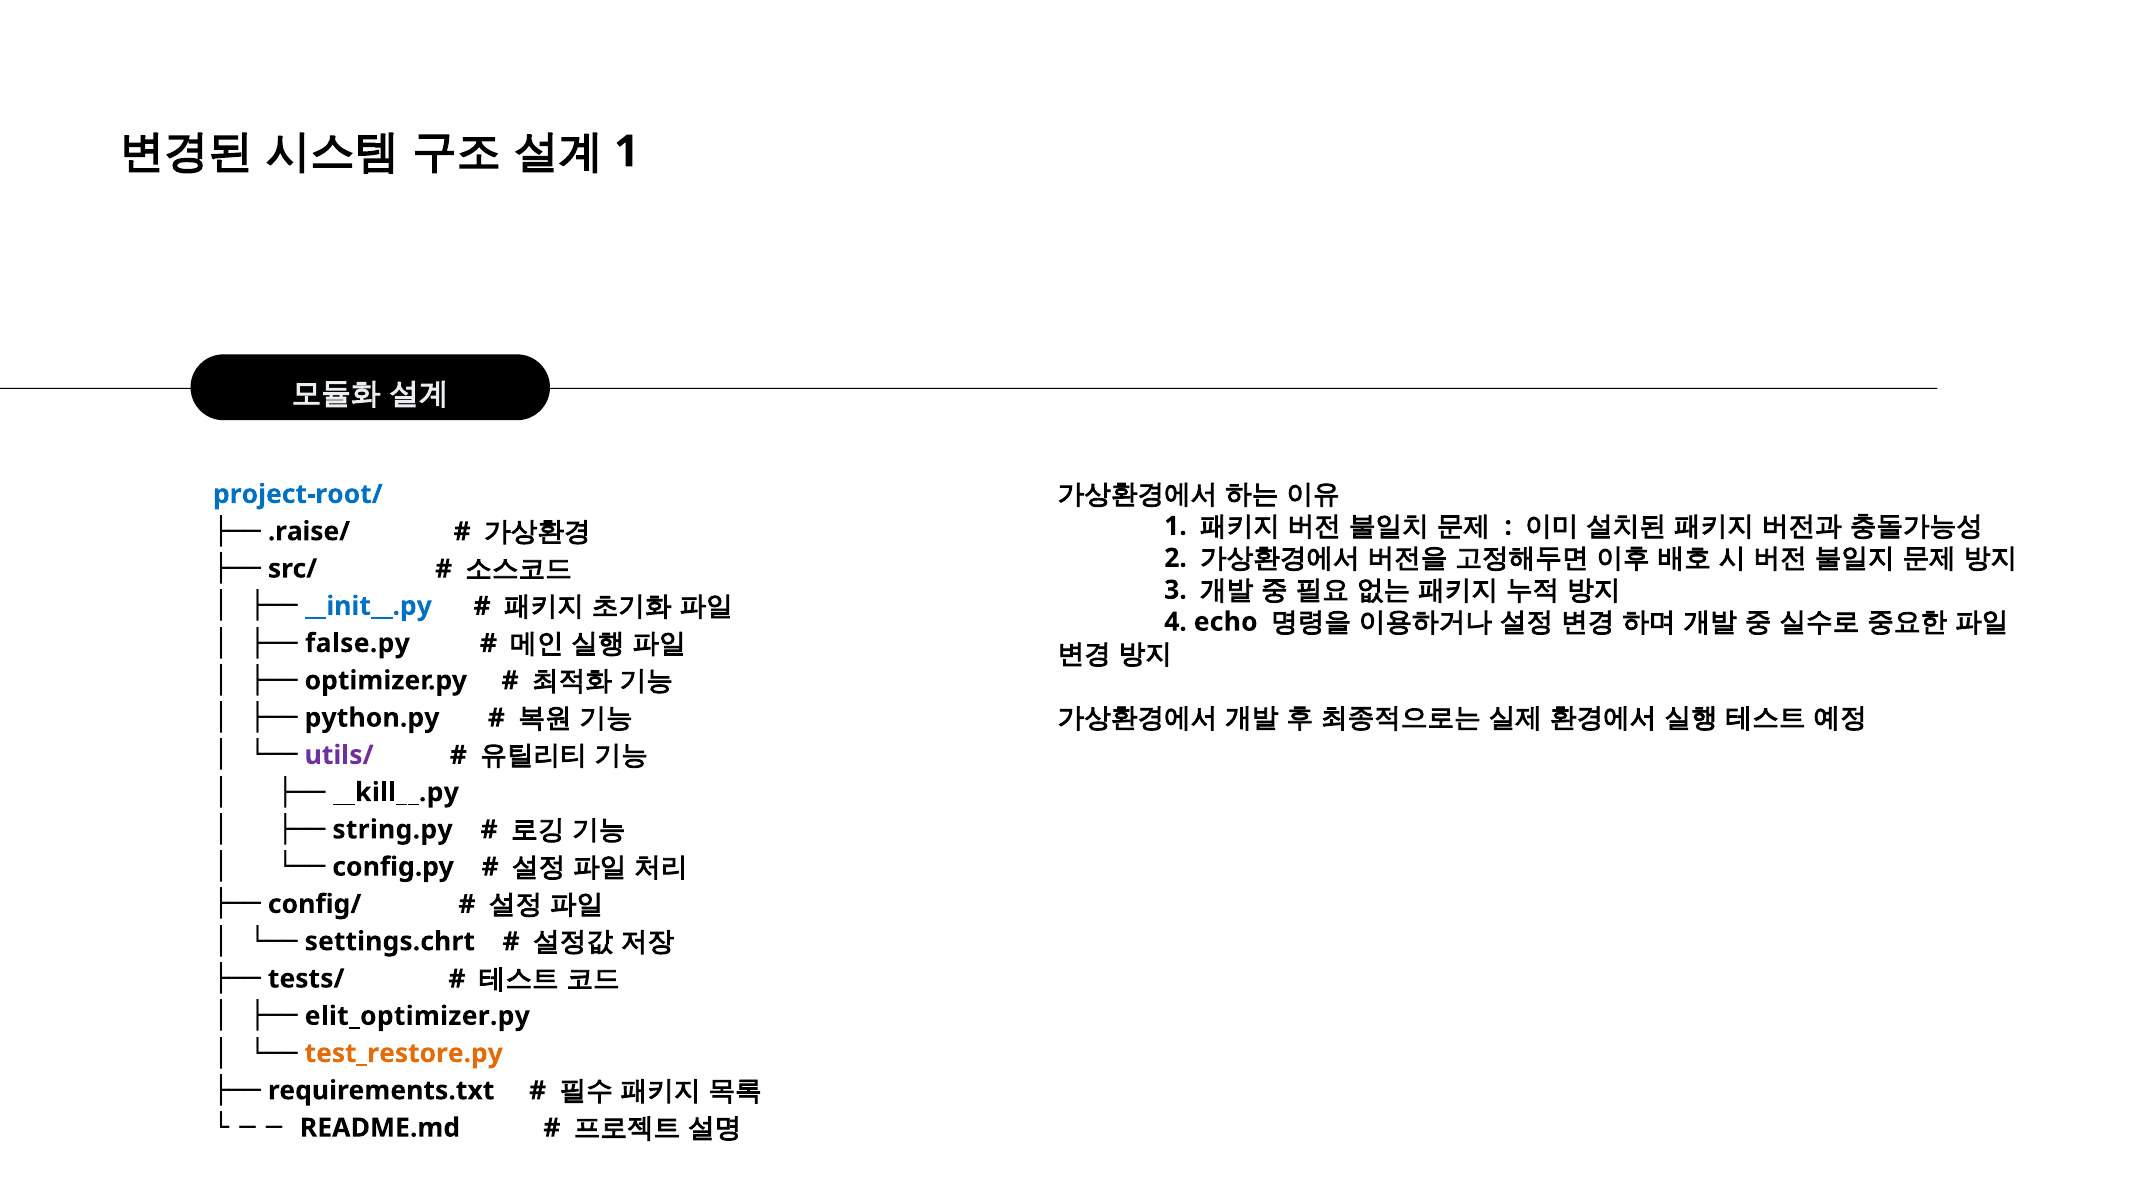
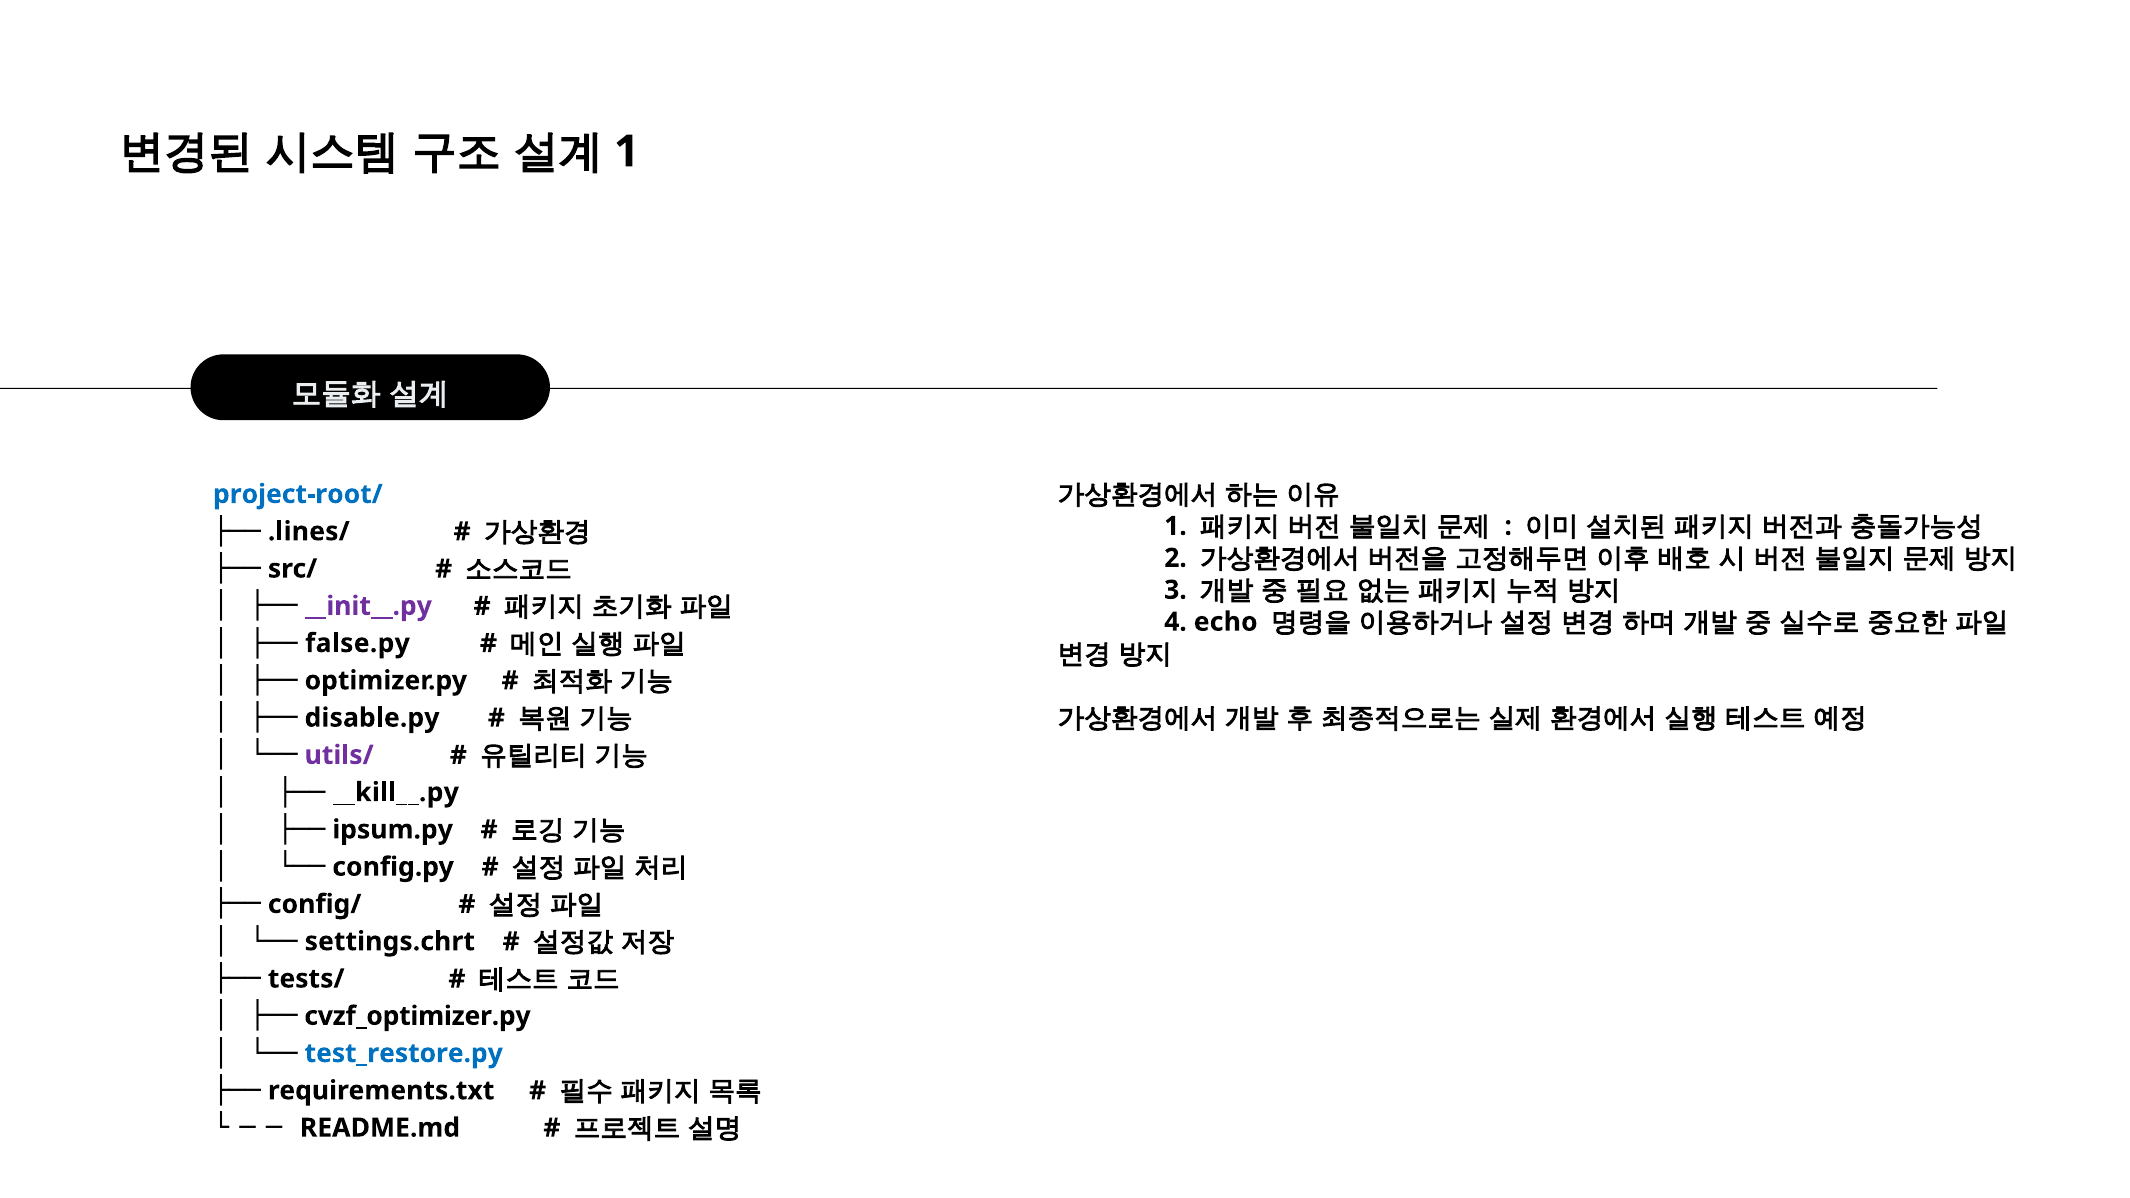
.raise/: .raise/ -> .lines/
__init__.py colour: blue -> purple
python.py: python.py -> disable.py
string.py: string.py -> ipsum.py
elit_optimizer.py: elit_optimizer.py -> cvzf_optimizer.py
test_restore.py colour: orange -> blue
